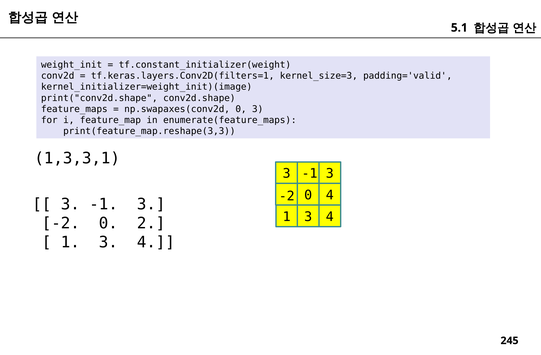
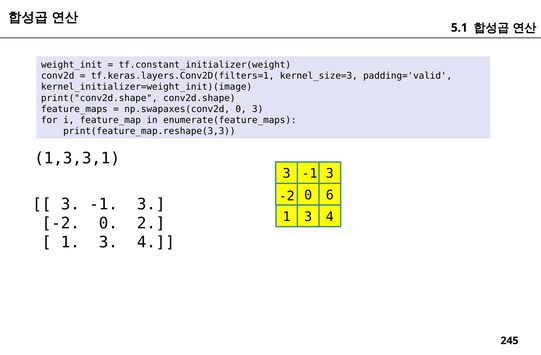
0 4: 4 -> 6
